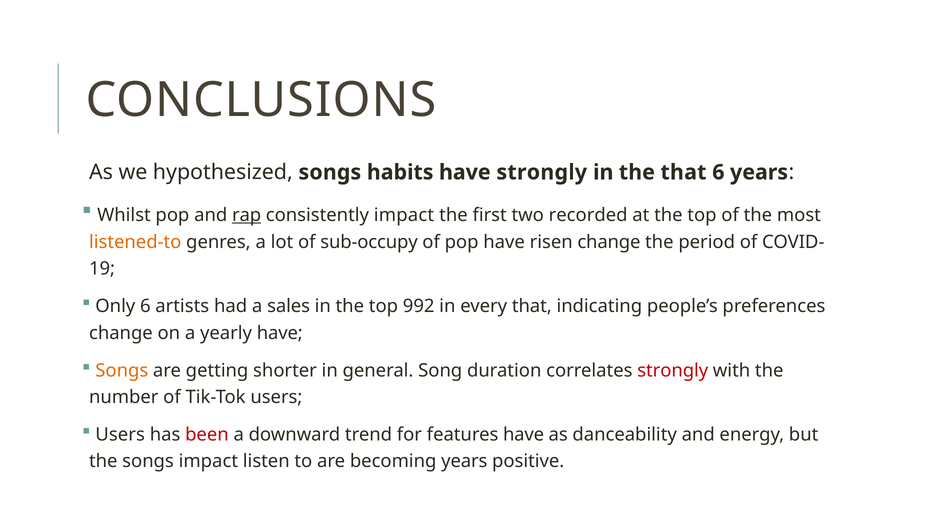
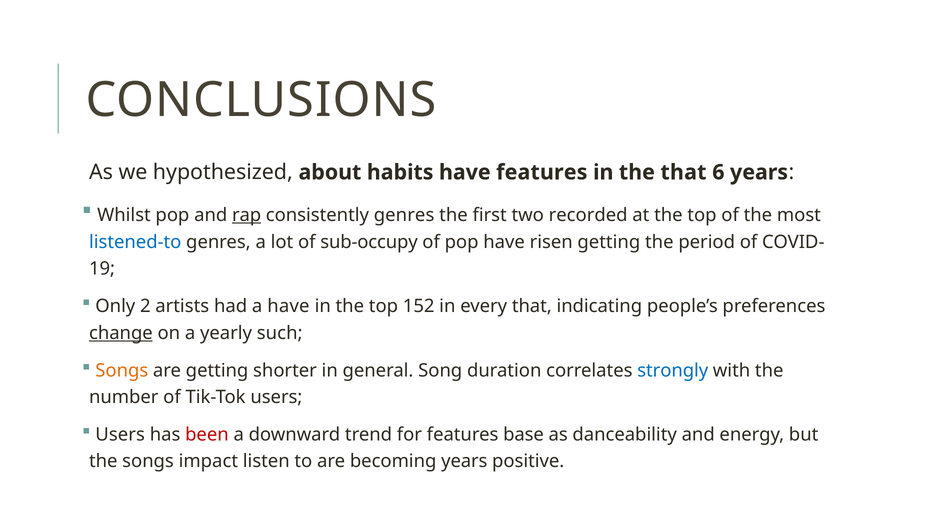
hypothesized songs: songs -> about
have strongly: strongly -> features
consistently impact: impact -> genres
listened-to colour: orange -> blue
risen change: change -> getting
Only 6: 6 -> 2
a sales: sales -> have
992: 992 -> 152
change at (121, 333) underline: none -> present
yearly have: have -> such
strongly at (673, 370) colour: red -> blue
features have: have -> base
